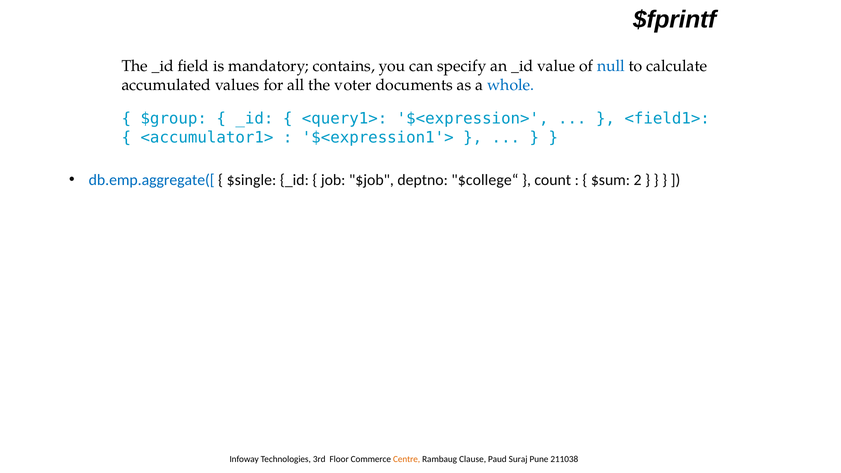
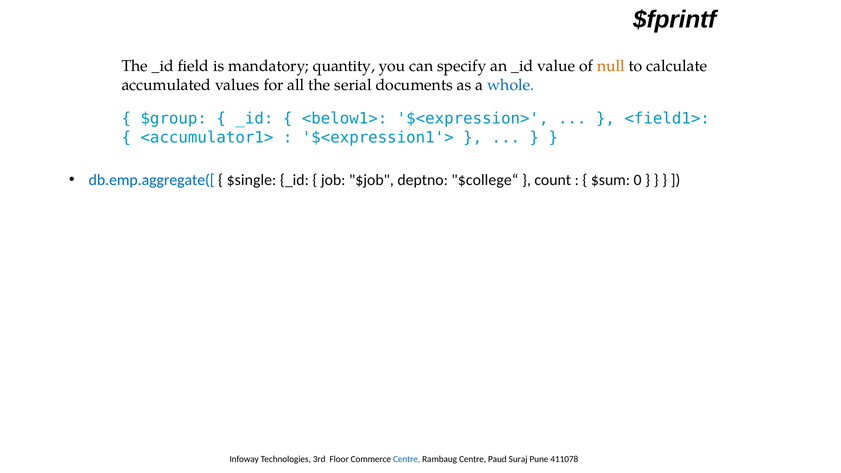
contains: contains -> quantity
null colour: blue -> orange
voter: voter -> serial
<query1>: <query1> -> <below1>
2: 2 -> 0
Centre at (407, 459) colour: orange -> blue
Rambaug Clause: Clause -> Centre
211038: 211038 -> 411078
